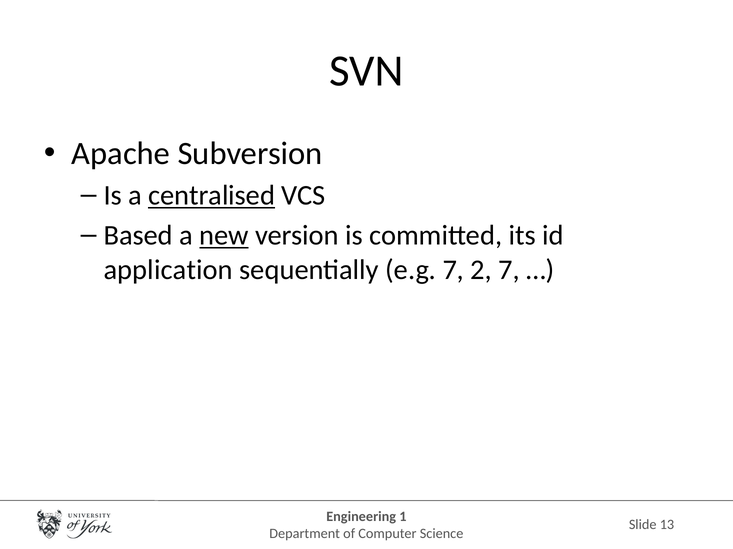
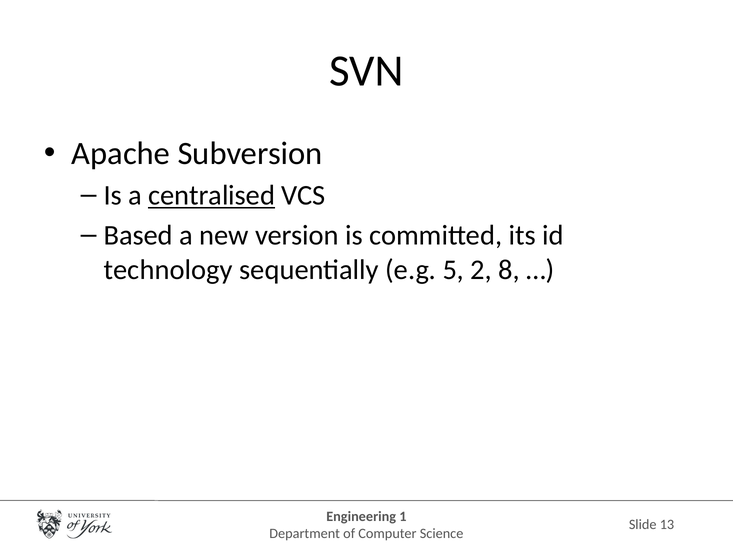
new underline: present -> none
application: application -> technology
e.g 7: 7 -> 5
2 7: 7 -> 8
